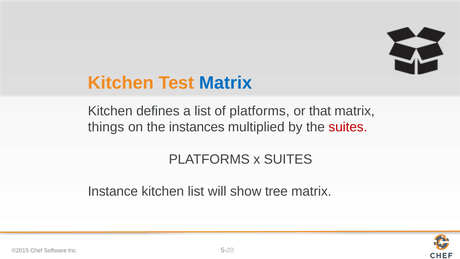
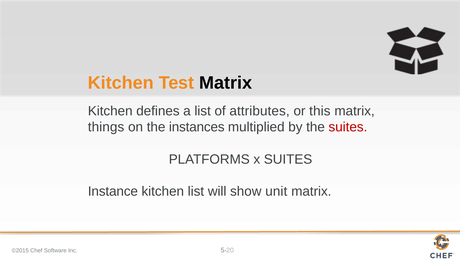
Matrix at (226, 83) colour: blue -> black
of platforms: platforms -> attributes
that: that -> this
tree: tree -> unit
